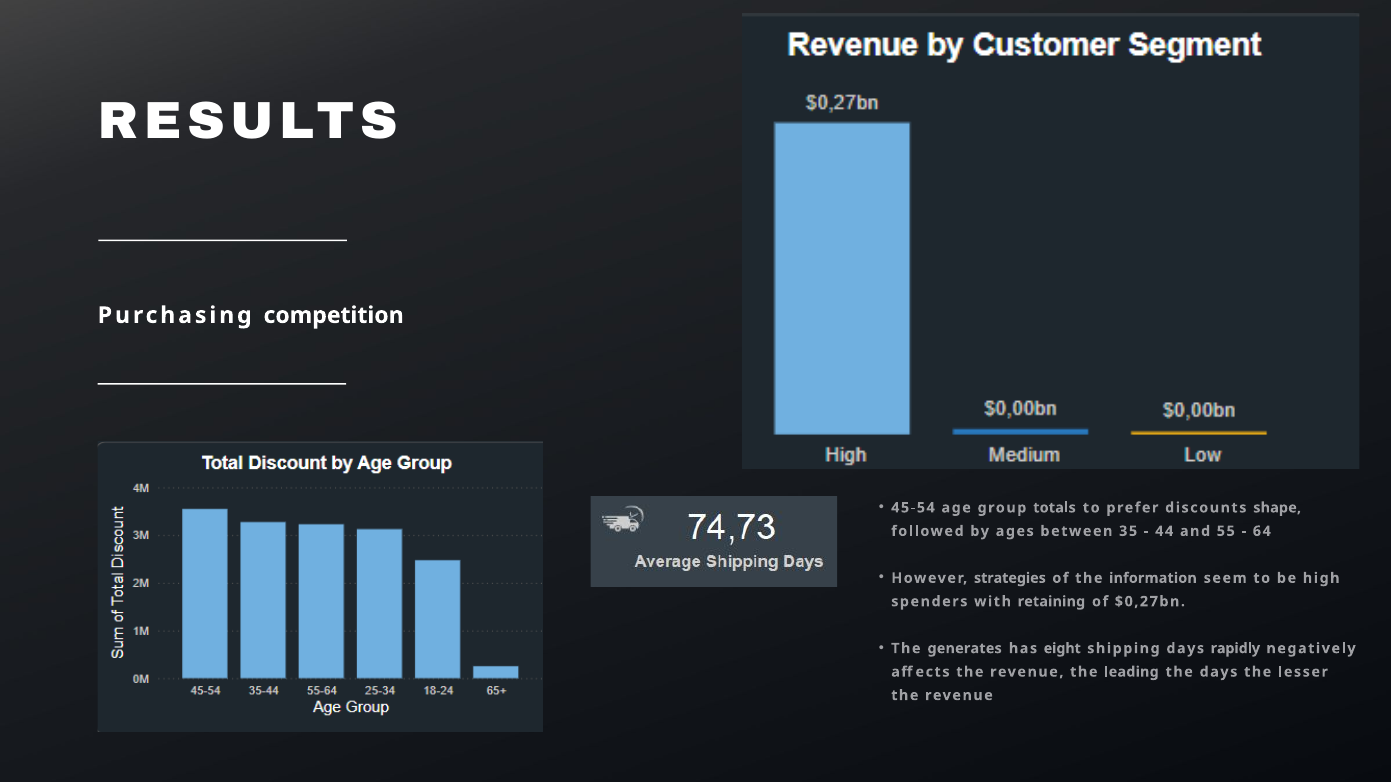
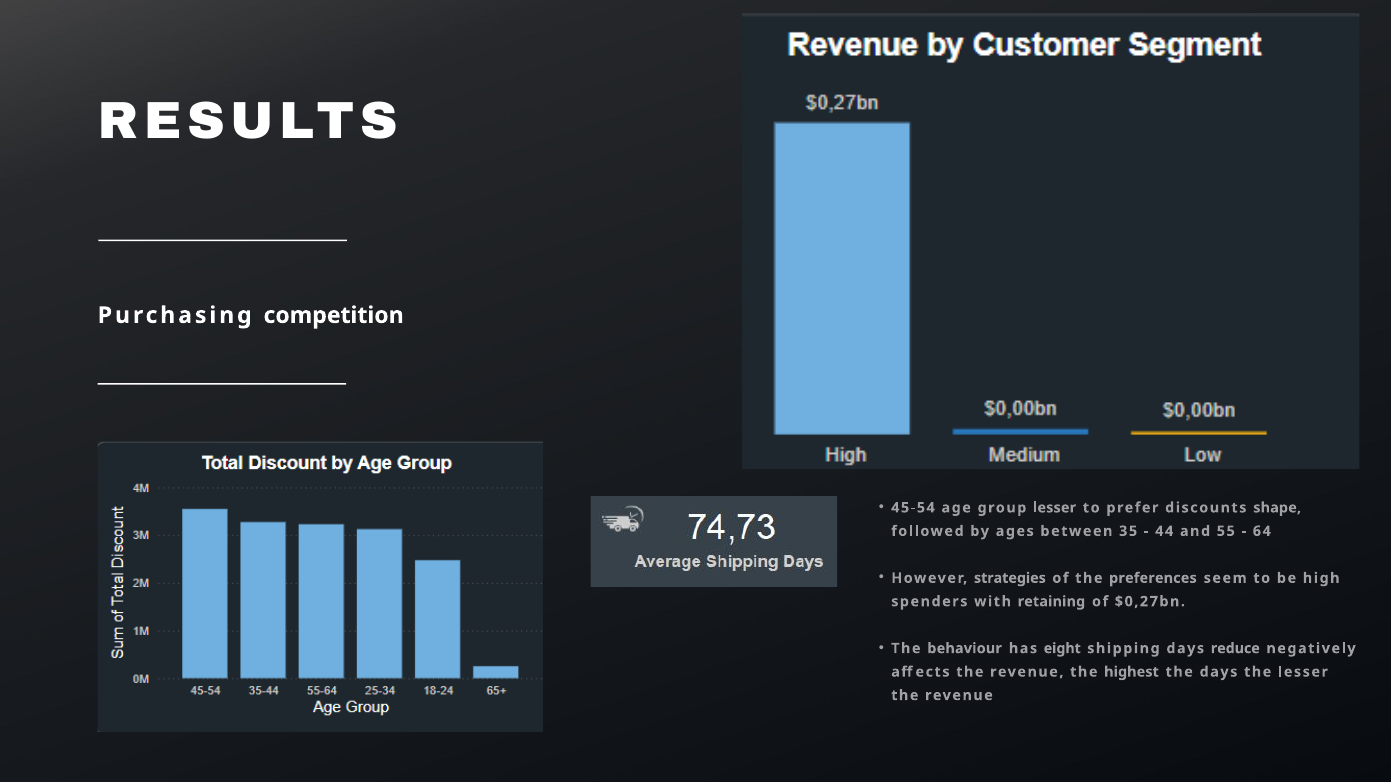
group totals: totals -> lesser
information: information -> preferences
generates: generates -> behaviour
rapidly: rapidly -> reduce
leading: leading -> highest
